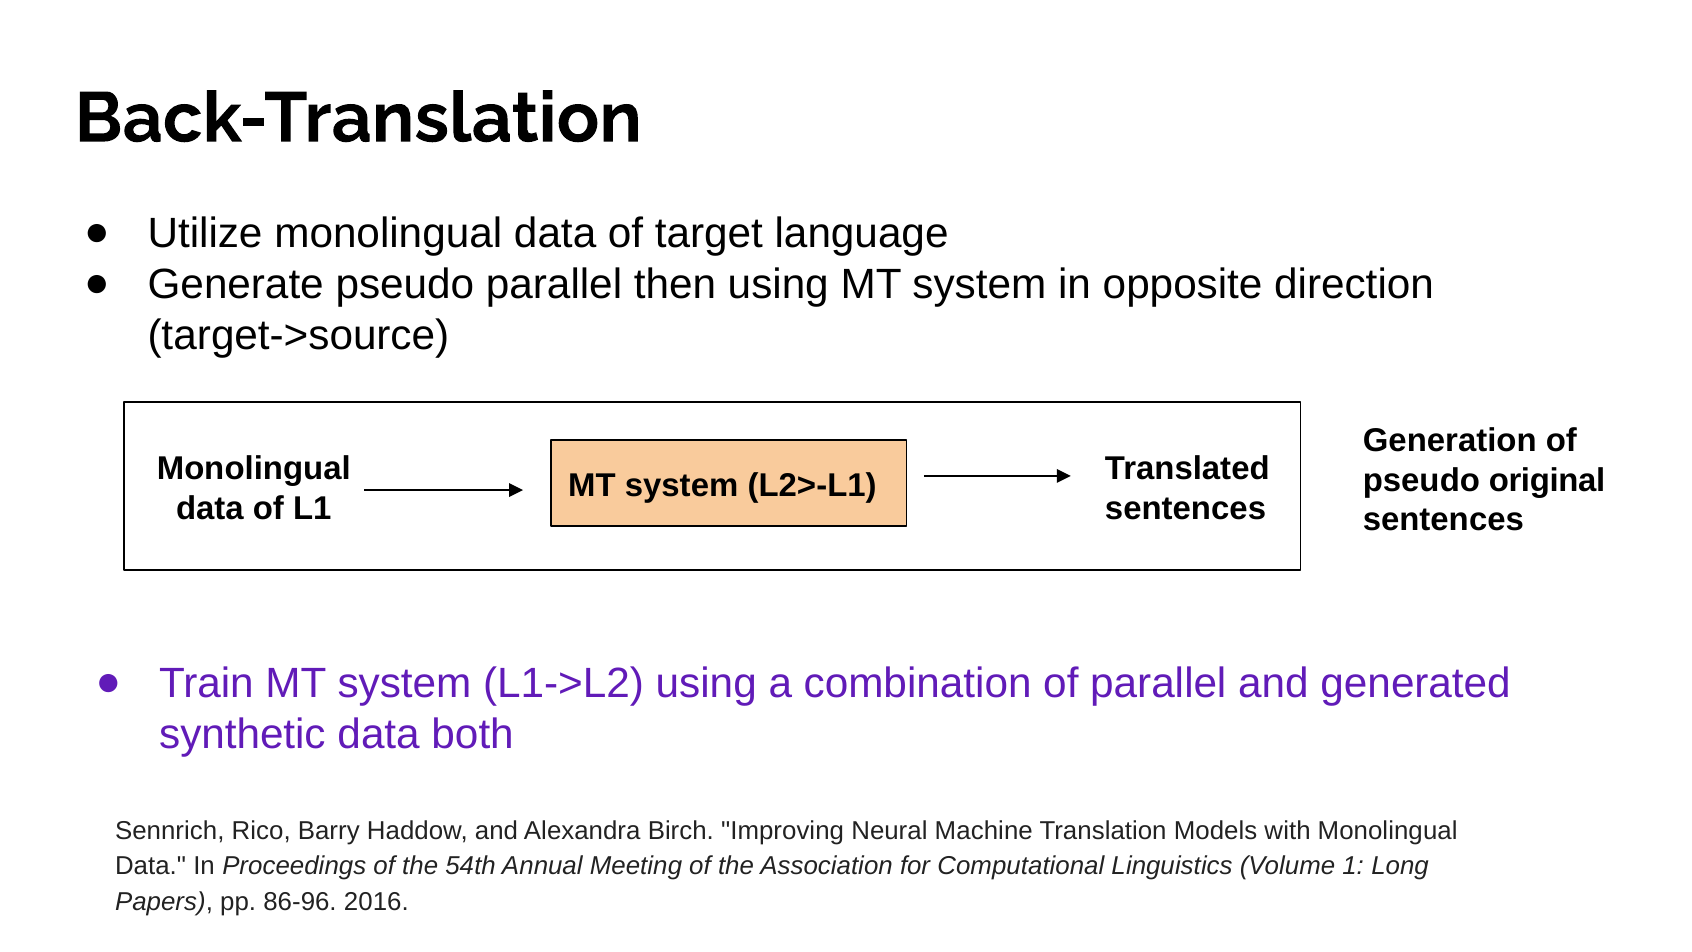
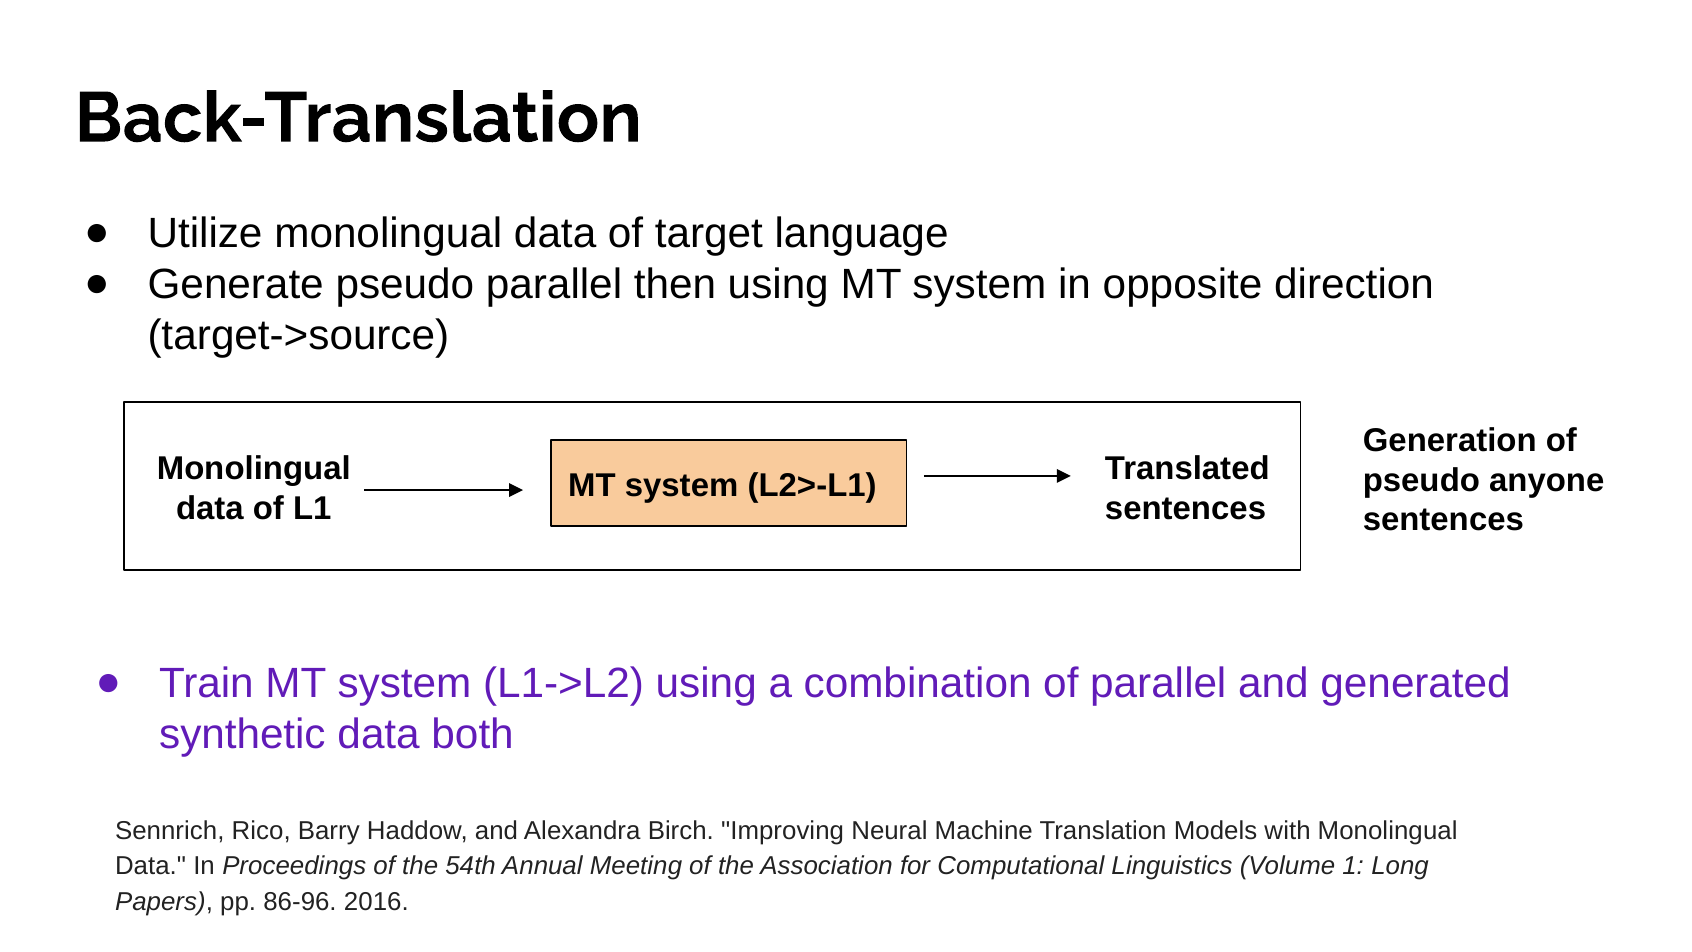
original: original -> anyone
